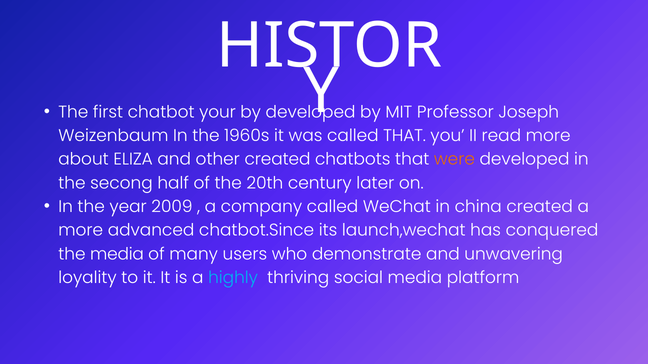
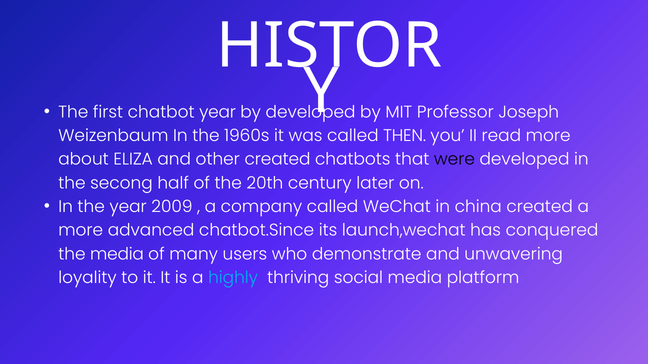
chatbot your: your -> year
called THAT: THAT -> THEN
were colour: orange -> black
